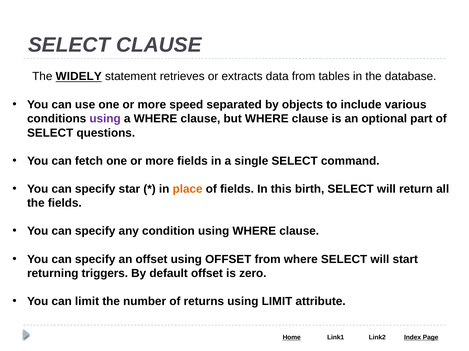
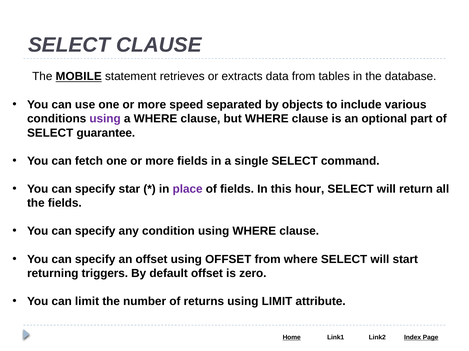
WIDELY: WIDELY -> MOBILE
questions: questions -> guarantee
place colour: orange -> purple
birth: birth -> hour
